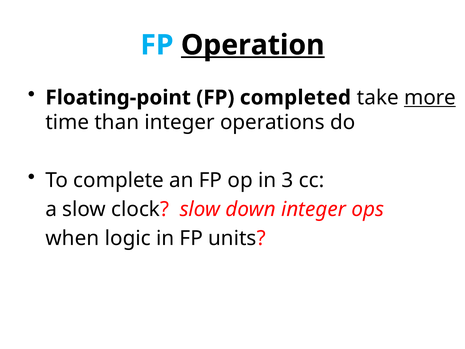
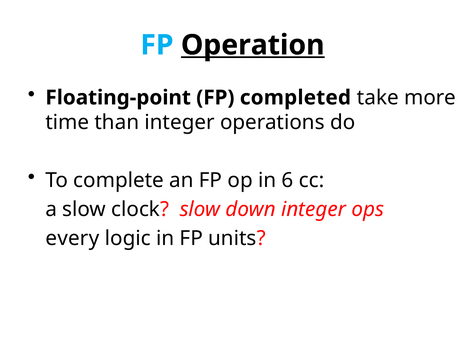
more underline: present -> none
3: 3 -> 6
when: when -> every
